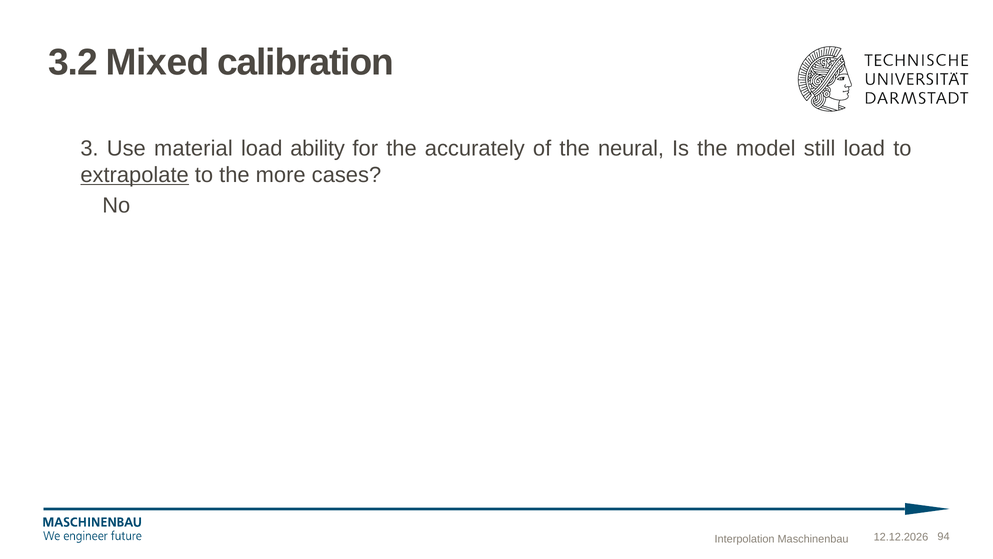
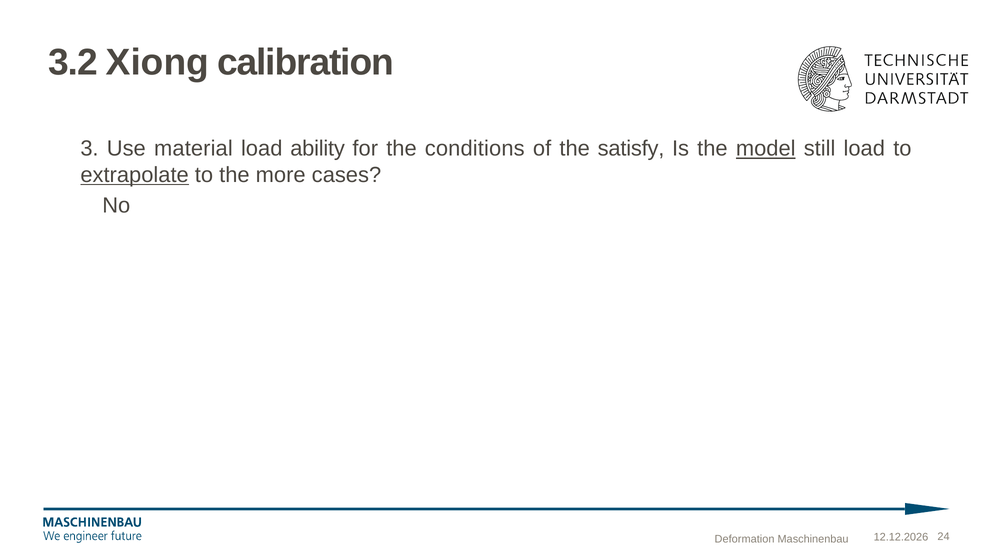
Mixed: Mixed -> Xiong
accurately: accurately -> conditions
neural: neural -> satisfy
model underline: none -> present
Interpolation: Interpolation -> Deformation
94: 94 -> 24
